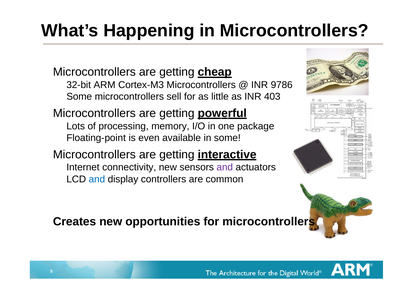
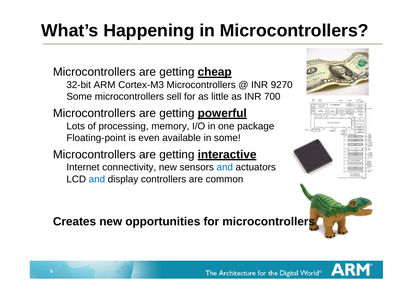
9786: 9786 -> 9270
403: 403 -> 700
and at (225, 167) colour: purple -> blue
